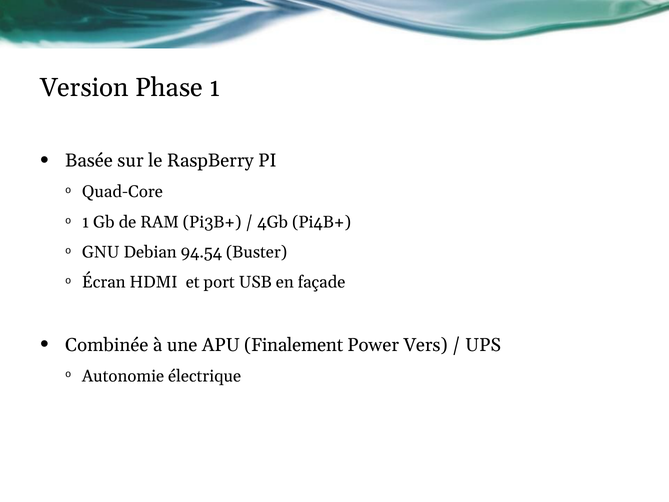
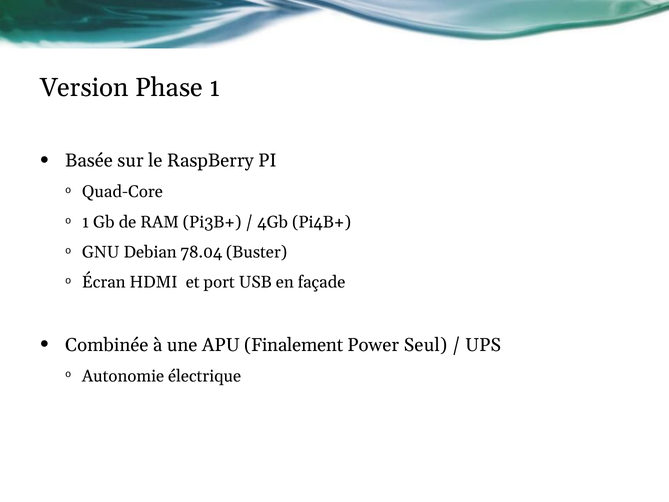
94.54: 94.54 -> 78.04
Vers: Vers -> Seul
